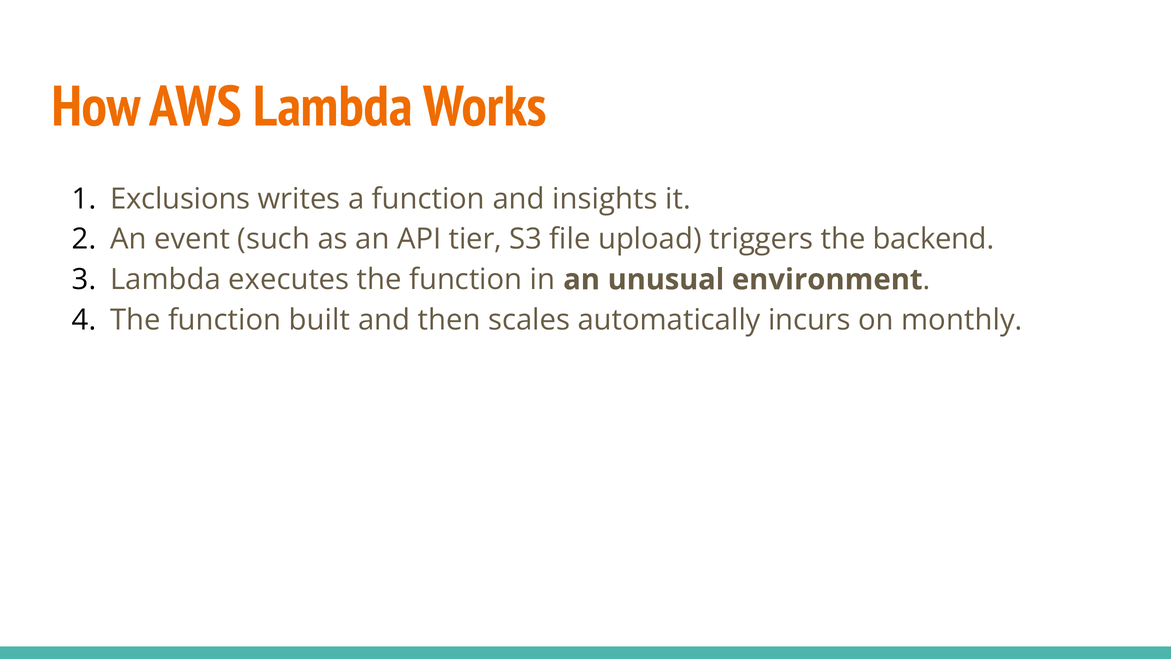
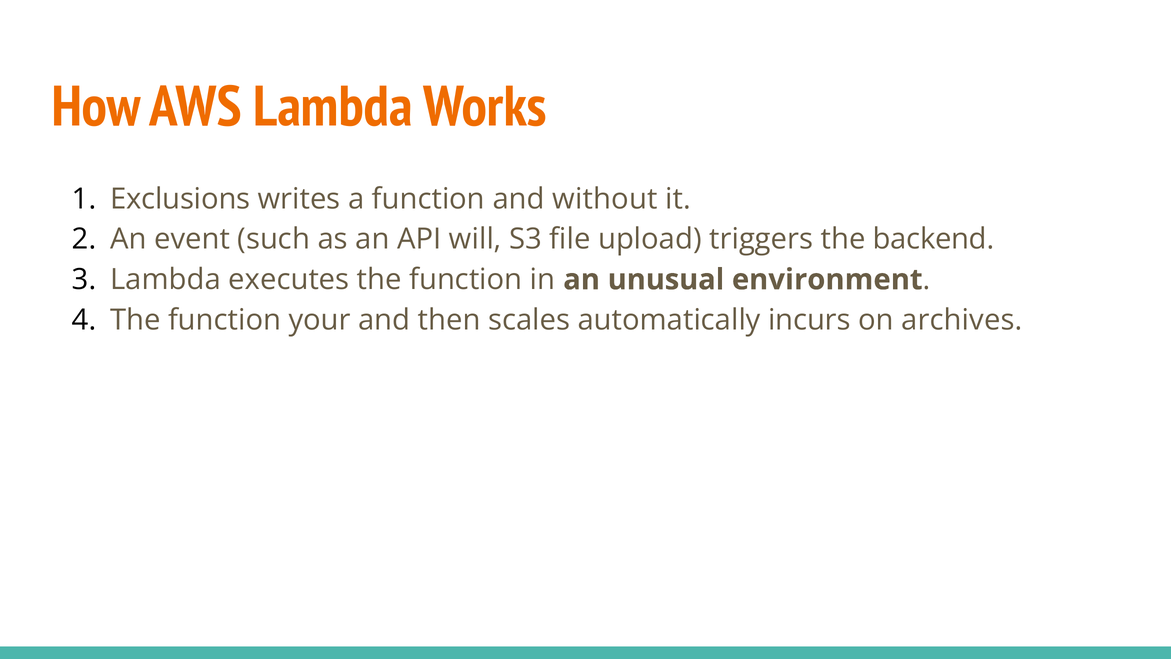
insights: insights -> without
tier: tier -> will
built: built -> your
monthly: monthly -> archives
